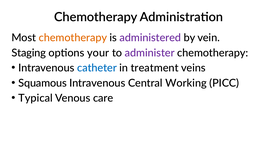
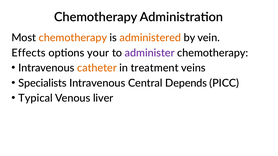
administered colour: purple -> orange
Staging: Staging -> Effects
catheter colour: blue -> orange
Squamous: Squamous -> Specialists
Working: Working -> Depends
care: care -> liver
